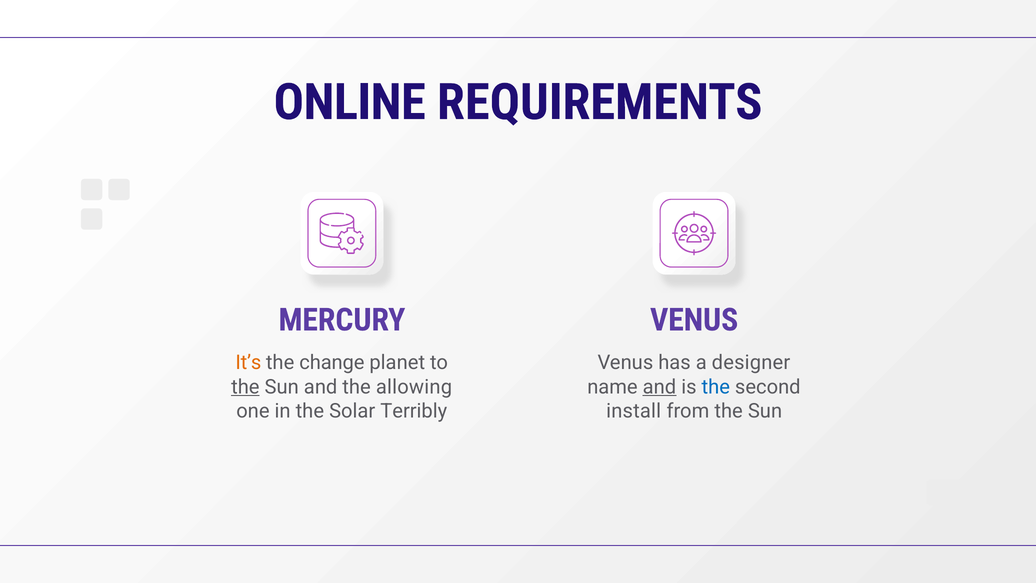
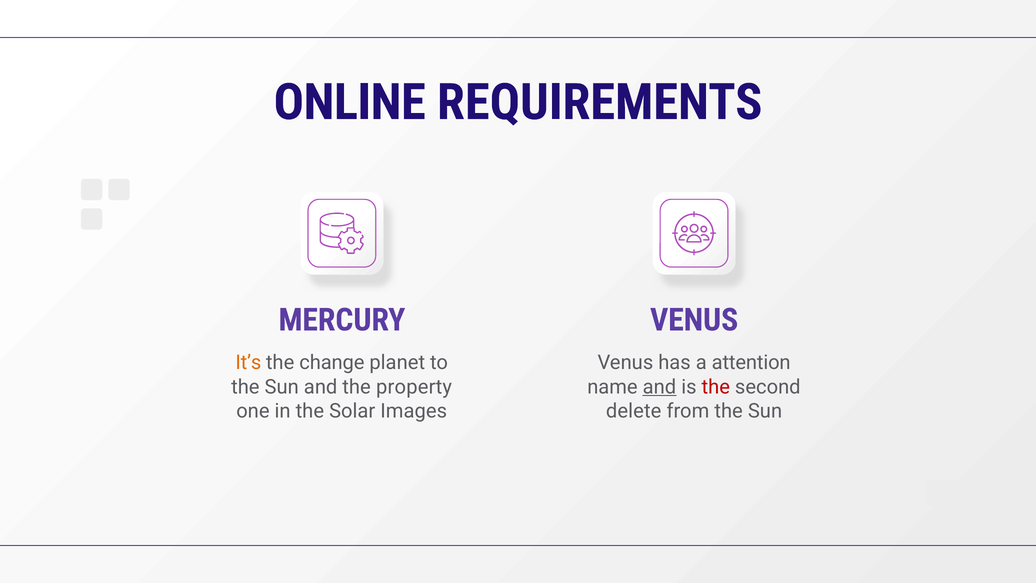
designer: designer -> attention
the at (245, 387) underline: present -> none
allowing: allowing -> property
the at (716, 387) colour: blue -> red
Terribly: Terribly -> Images
install: install -> delete
